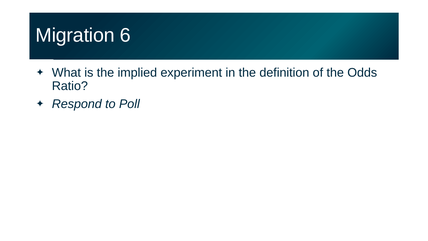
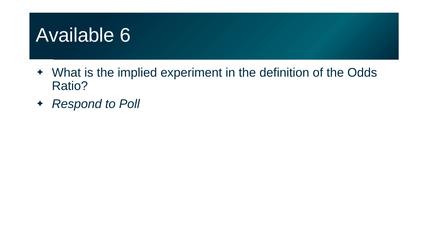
Migration: Migration -> Available
